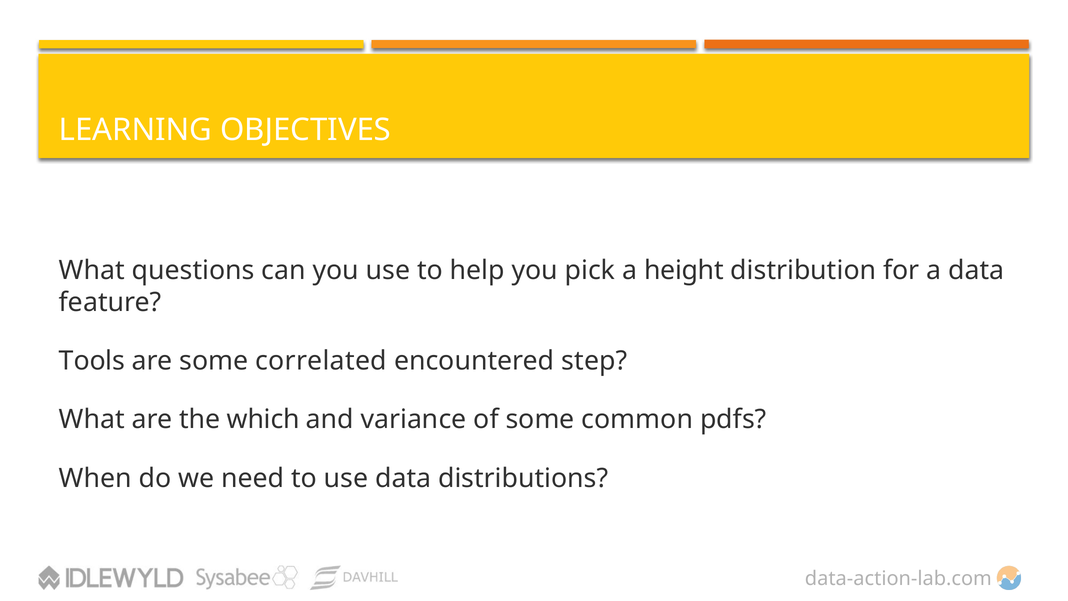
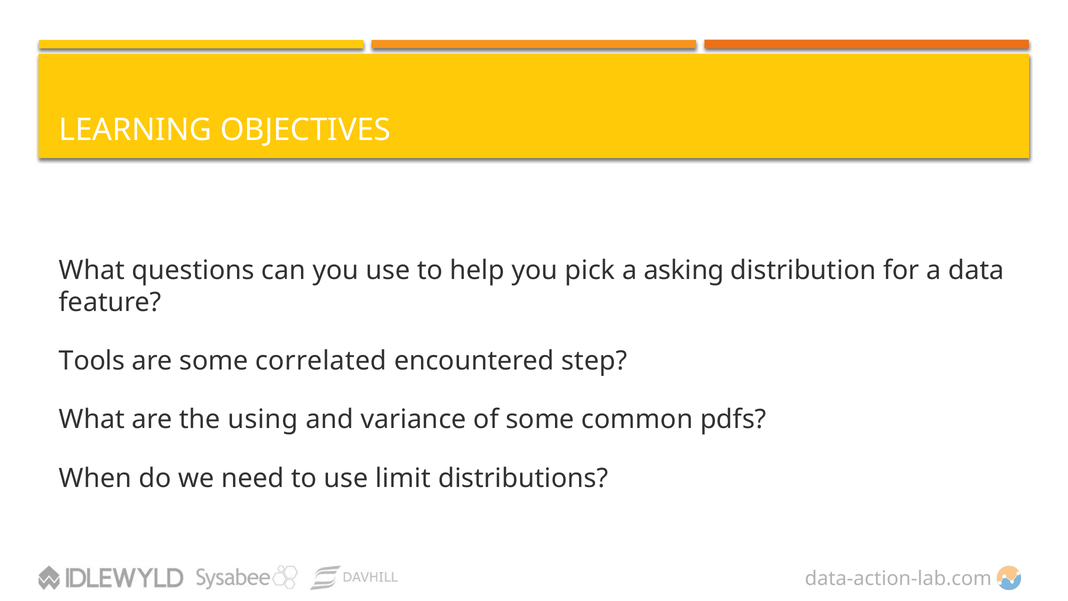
height: height -> asking
which: which -> using
use data: data -> limit
